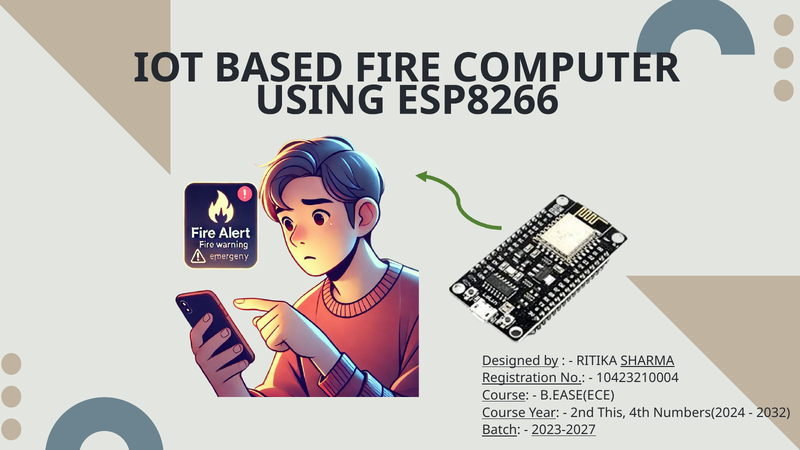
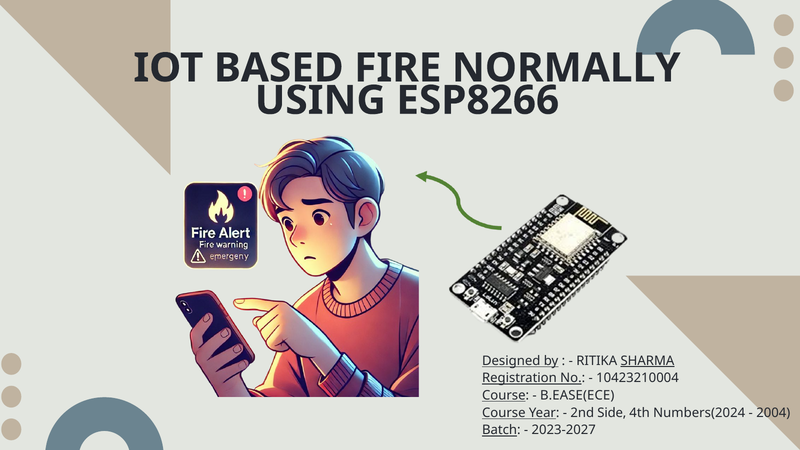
COMPUTER: COMPUTER -> NORMALLY
This: This -> Side
2032: 2032 -> 2004
2023-2027 underline: present -> none
